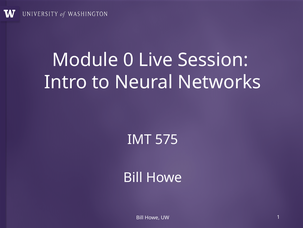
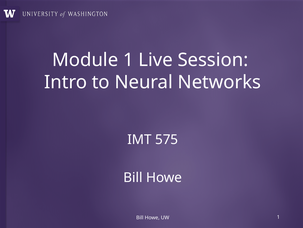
Module 0: 0 -> 1
